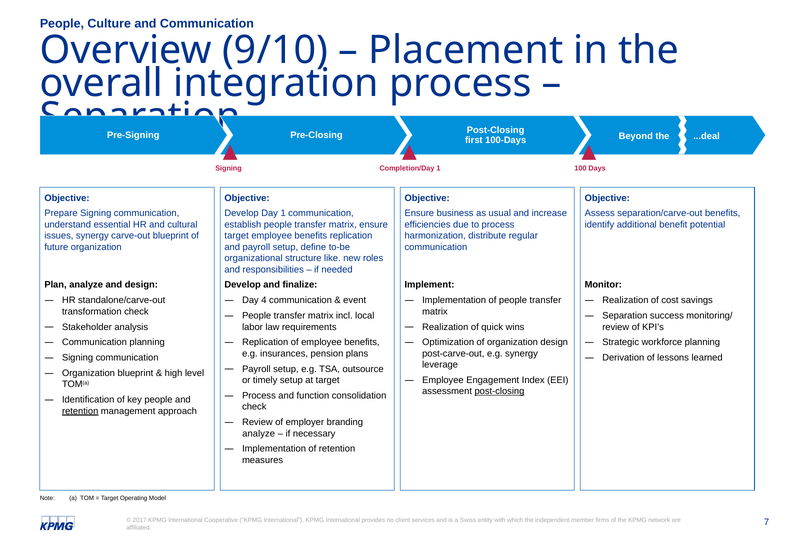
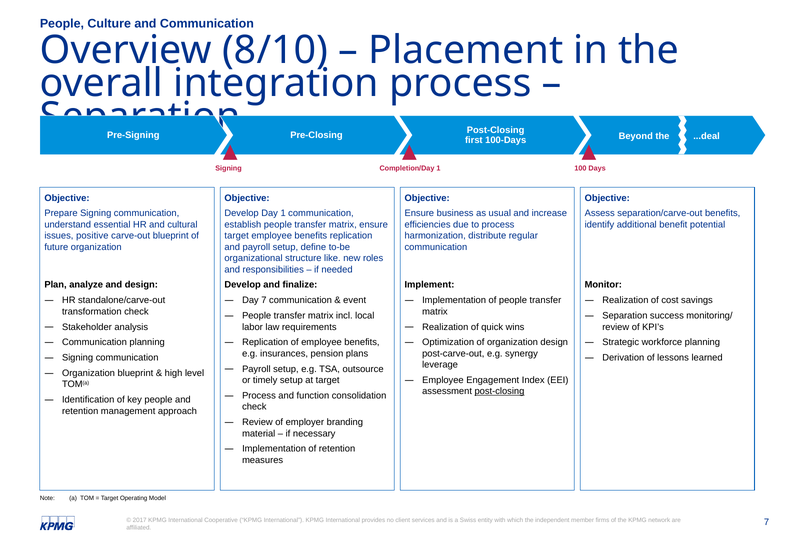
9/10: 9/10 -> 8/10
issues synergy: synergy -> positive
Day 4: 4 -> 7
retention at (80, 411) underline: present -> none
analyze at (259, 434): analyze -> material
